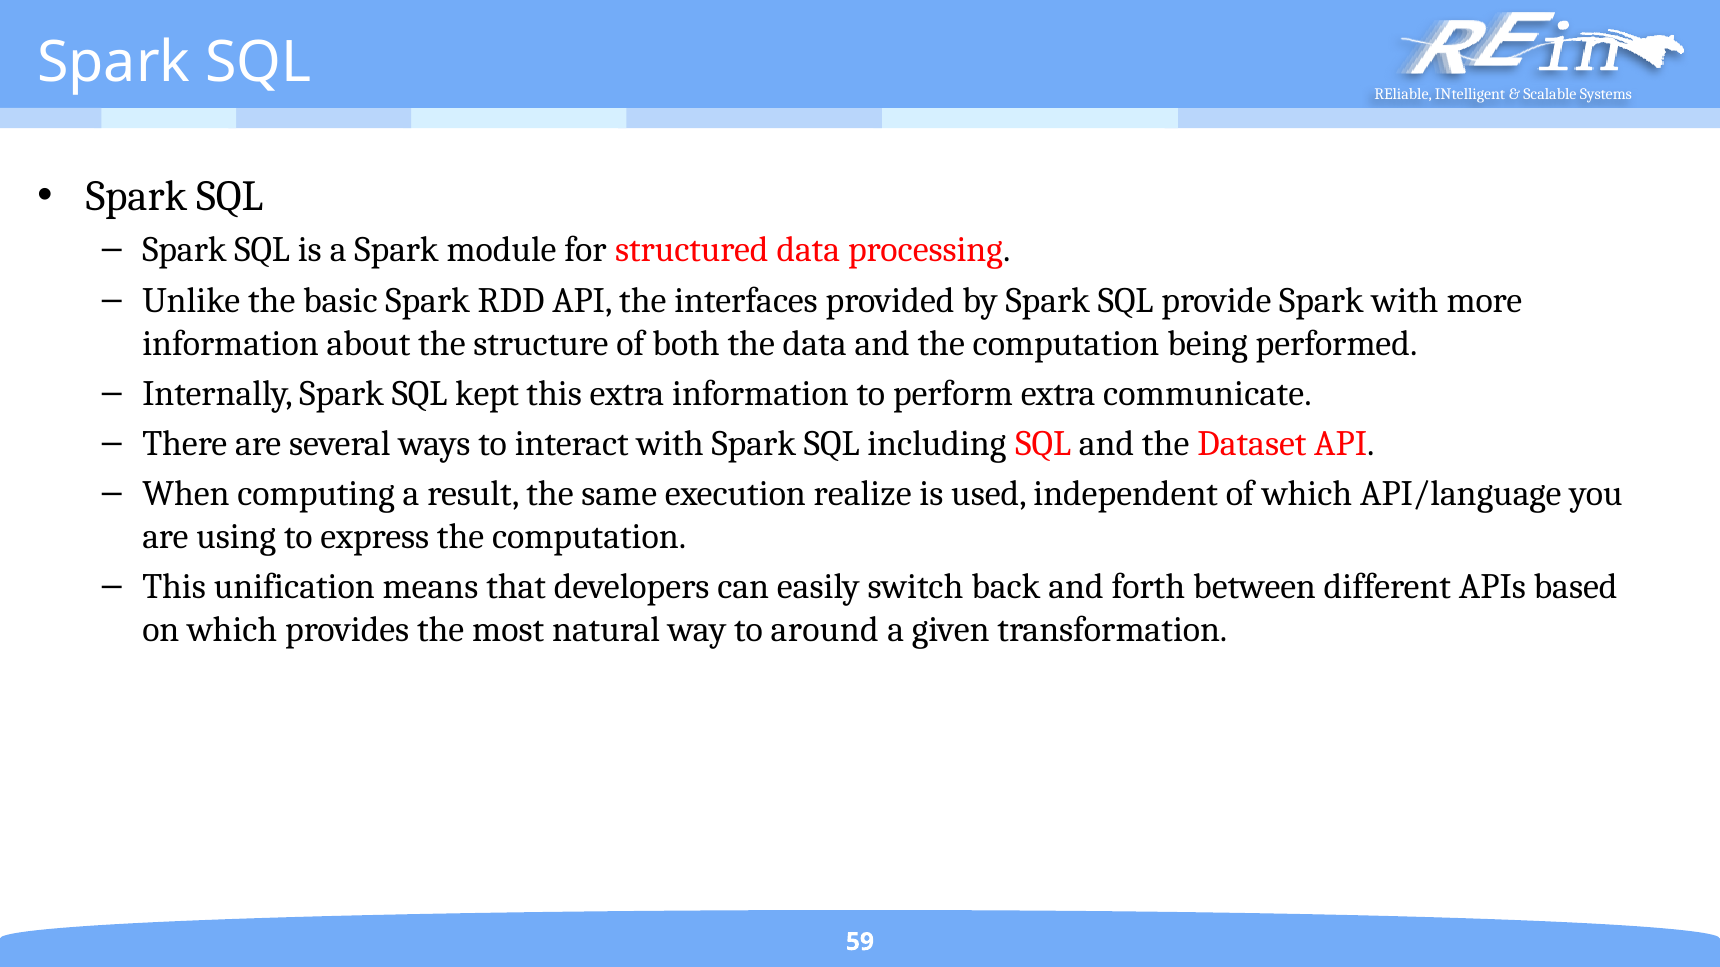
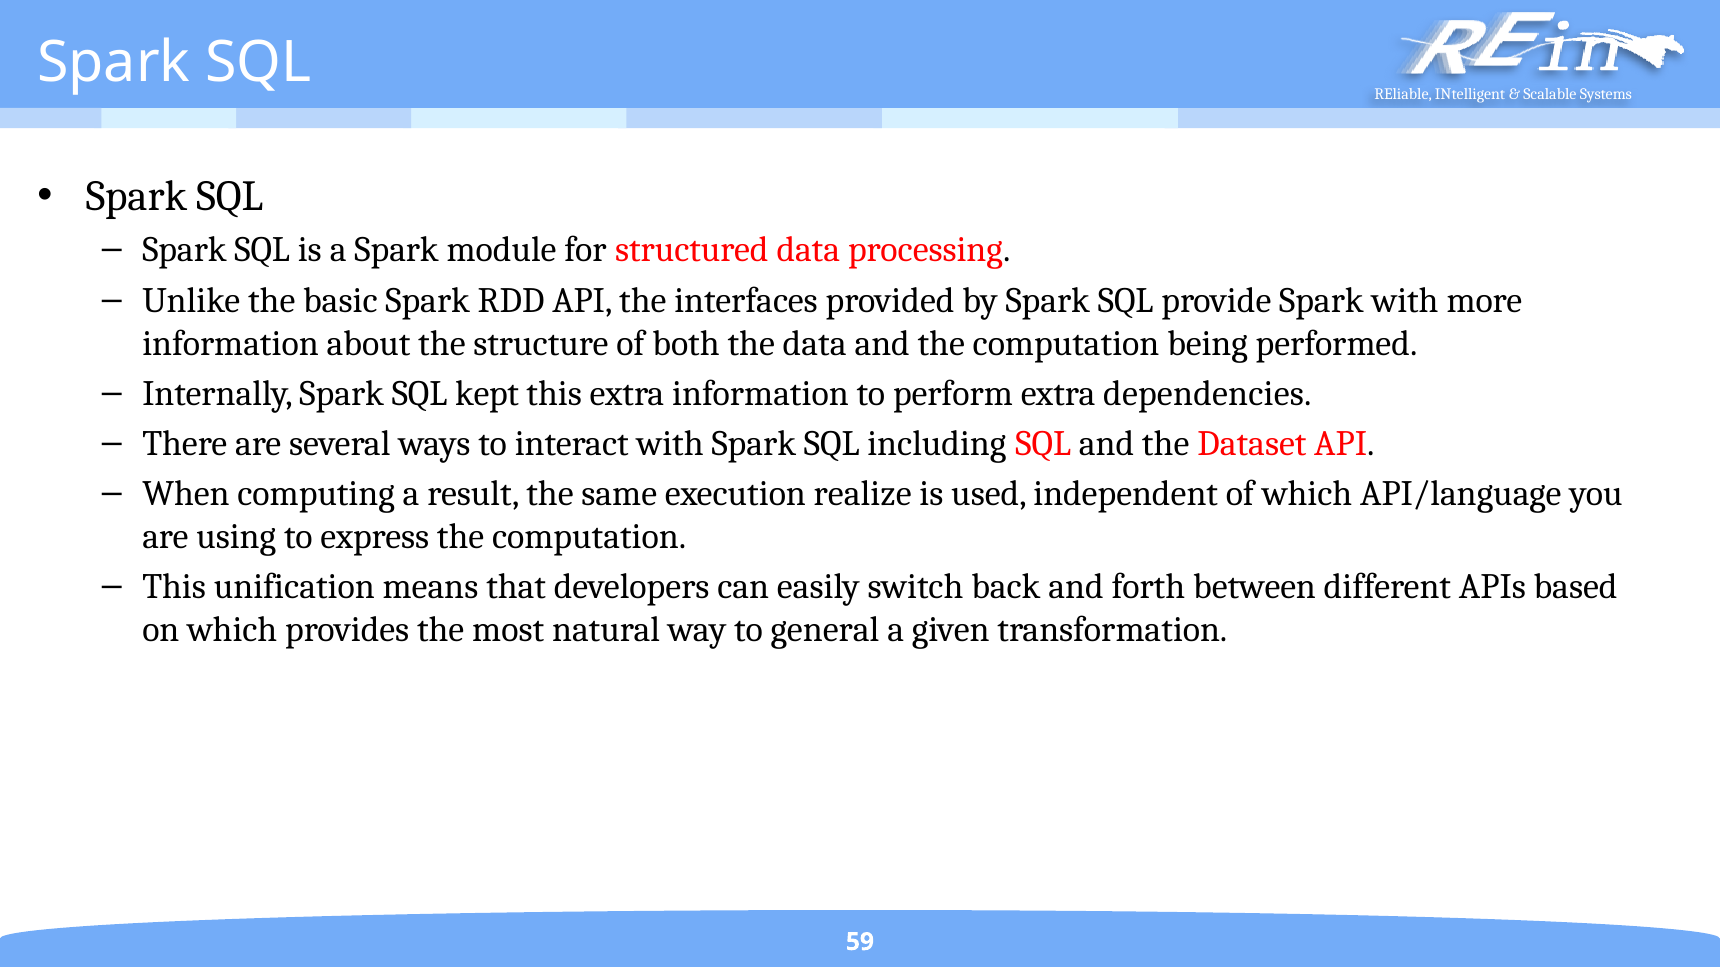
communicate: communicate -> dependencies
around: around -> general
